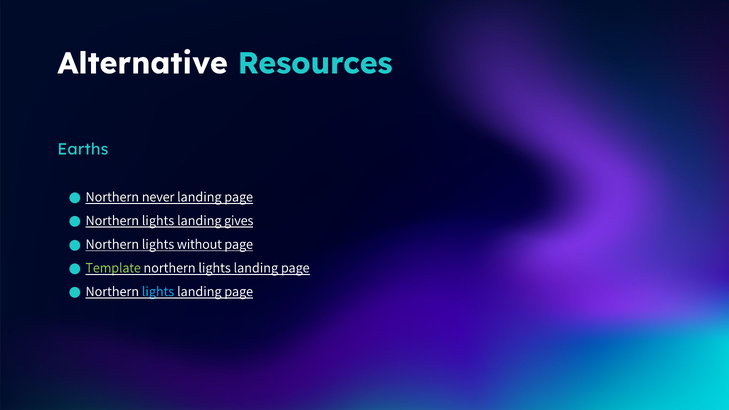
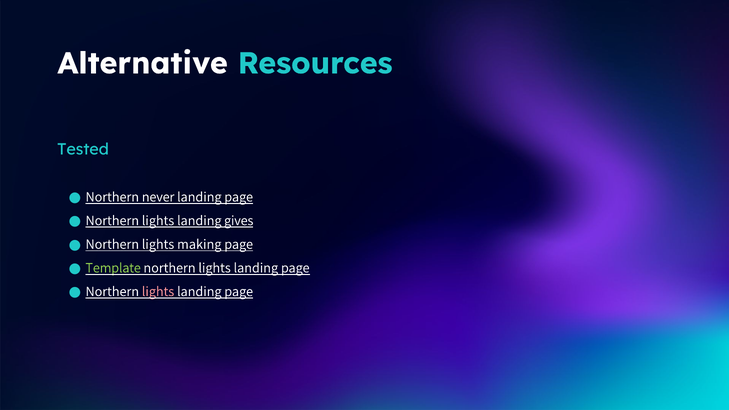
Earths: Earths -> Tested
without: without -> making
lights at (158, 291) colour: light blue -> pink
